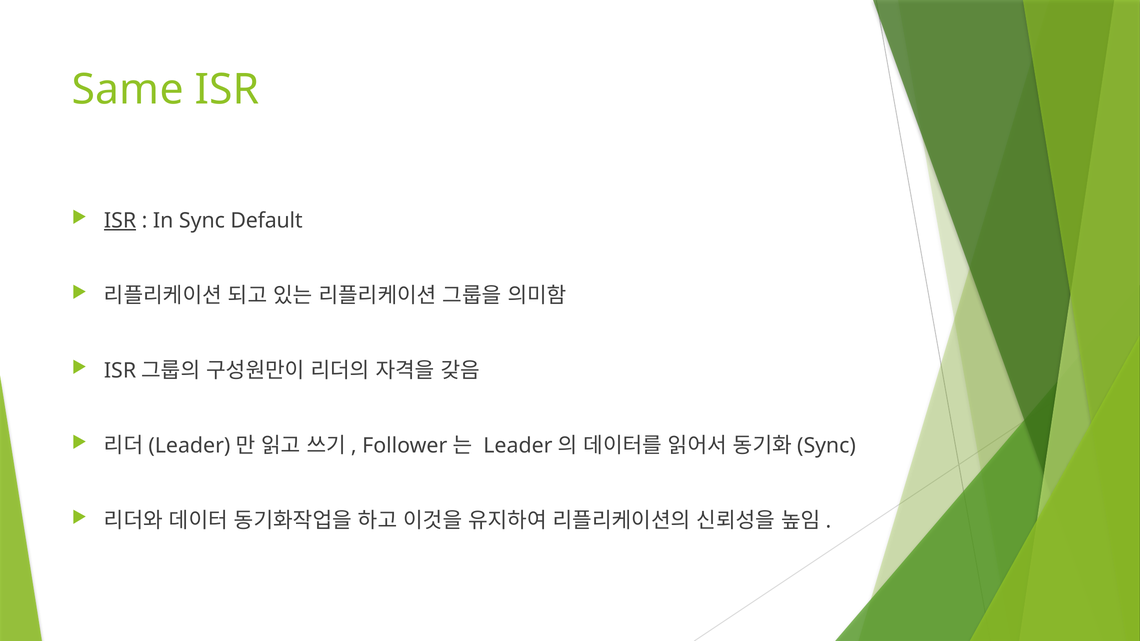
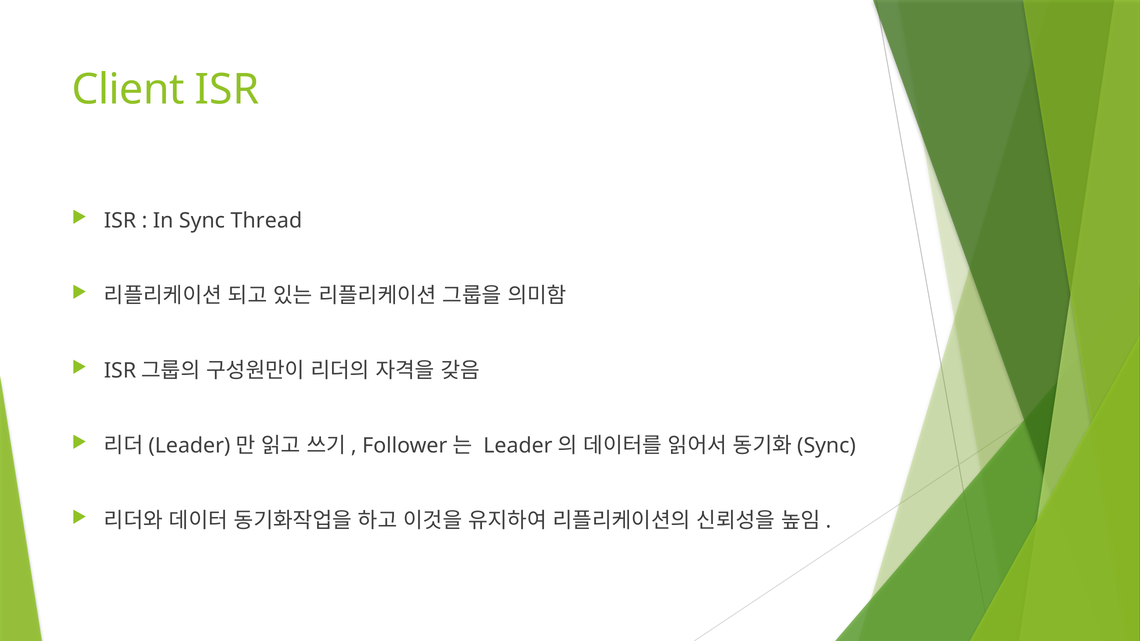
Same: Same -> Client
ISR at (120, 221) underline: present -> none
Default: Default -> Thread
